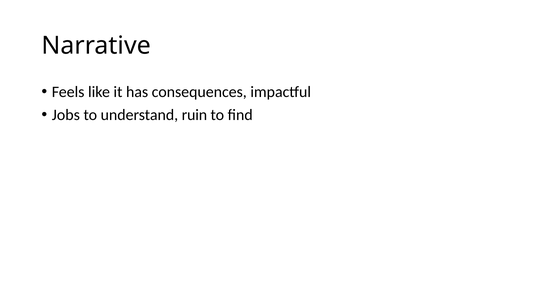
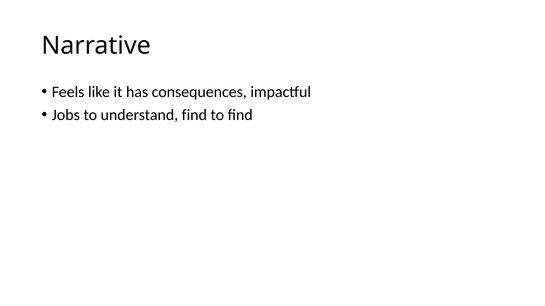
understand ruin: ruin -> find
